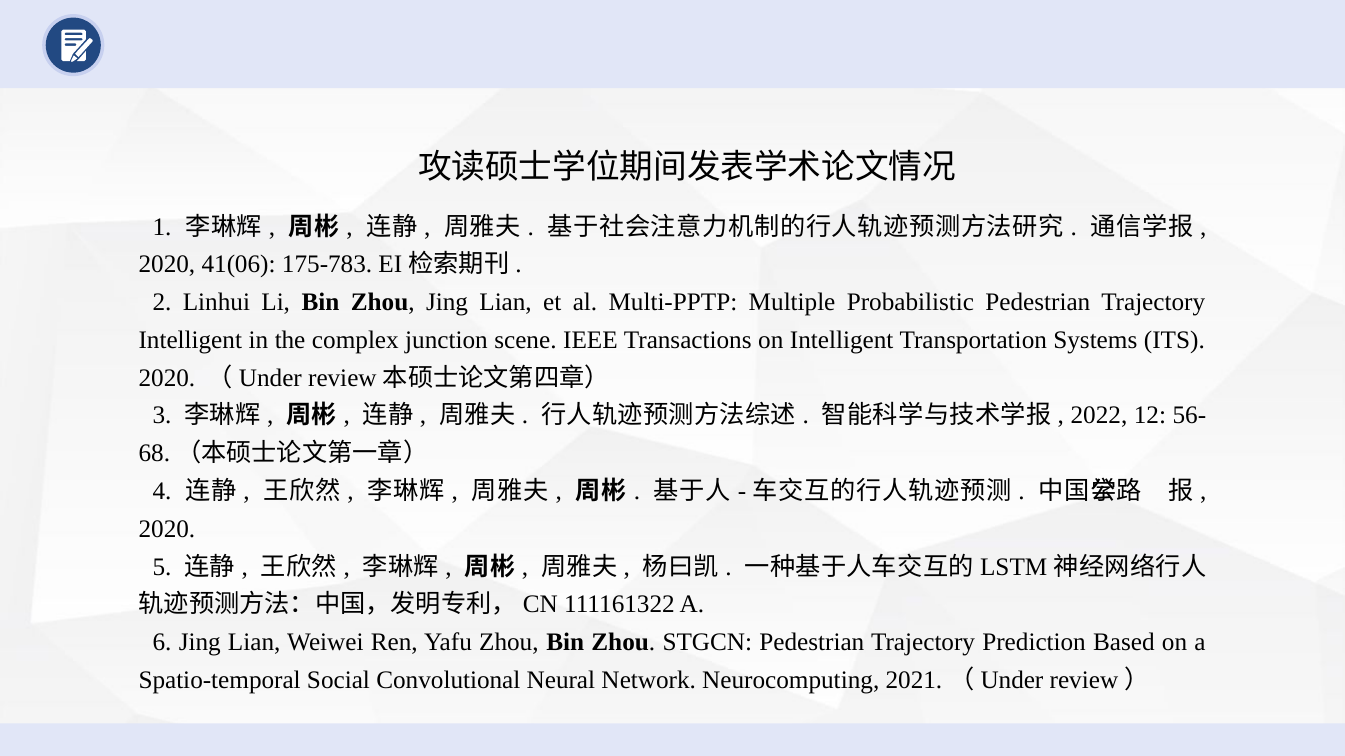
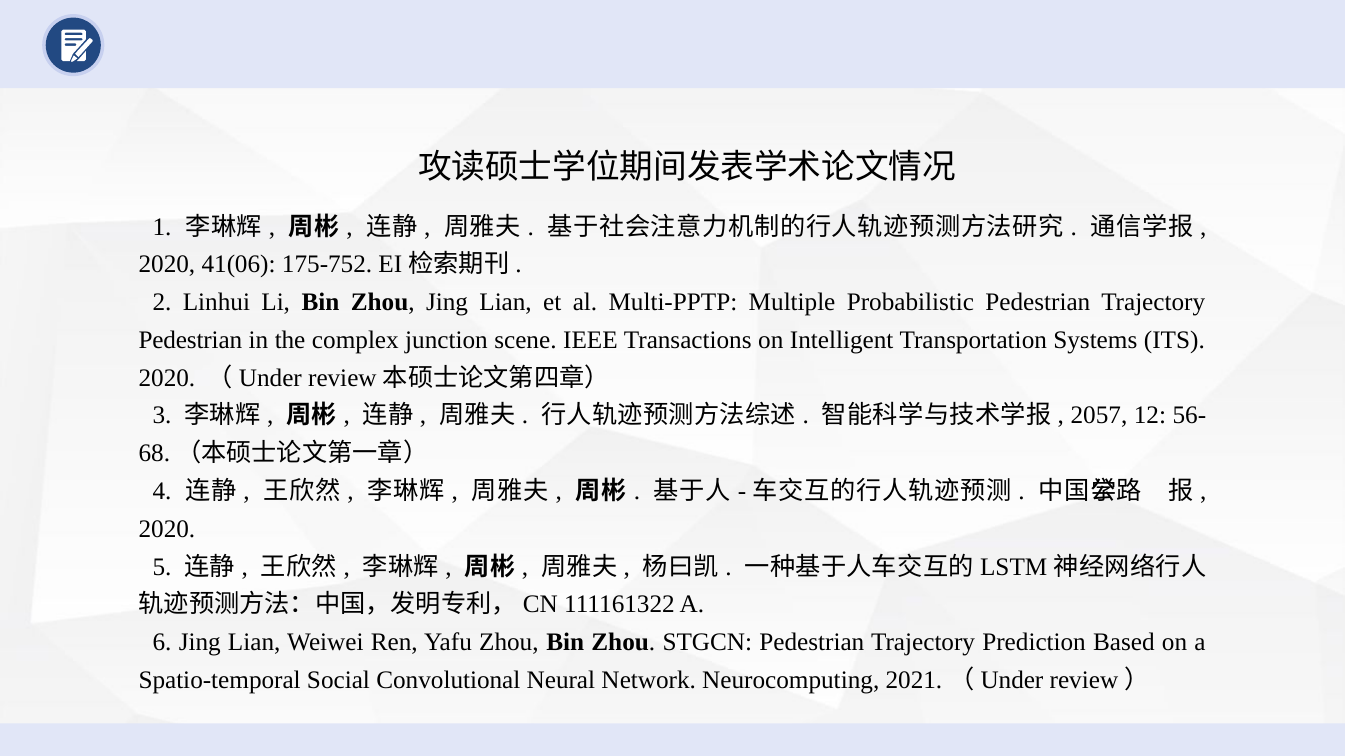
175-783: 175-783 -> 175-752
Intelligent at (190, 340): Intelligent -> Pedestrian
2022: 2022 -> 2057
